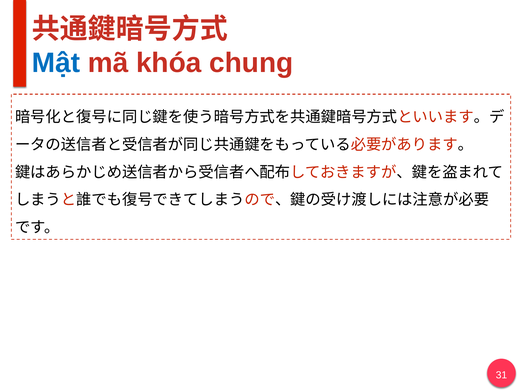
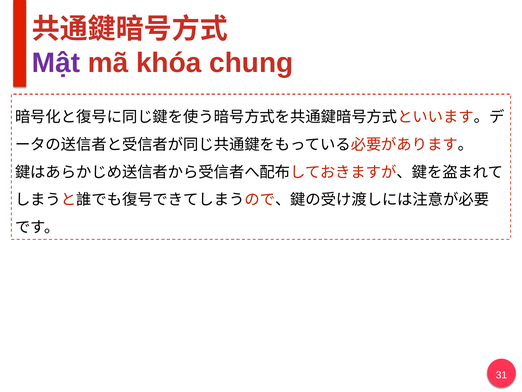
Mật colour: blue -> purple
